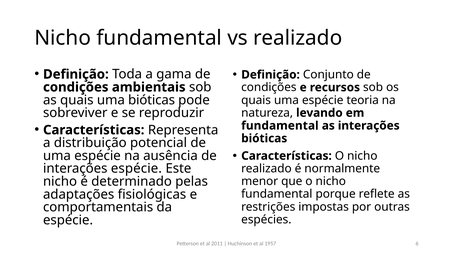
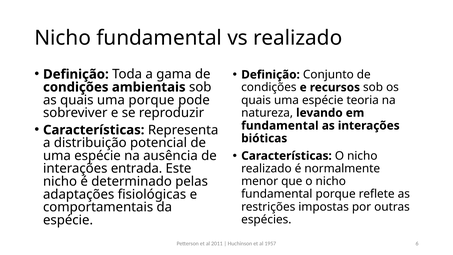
uma bióticas: bióticas -> porque
interações espécie: espécie -> entrada
